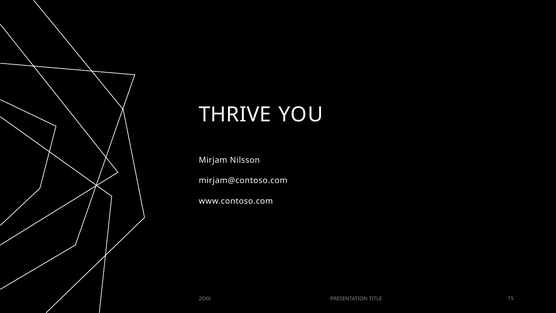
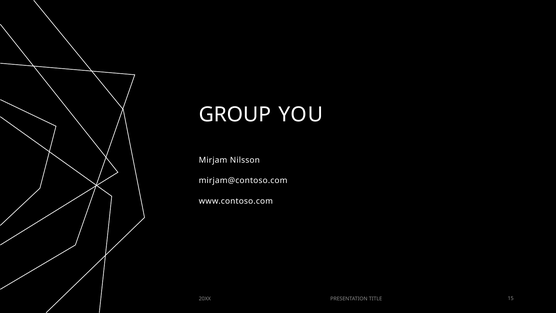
THRIVE: THRIVE -> GROUP
